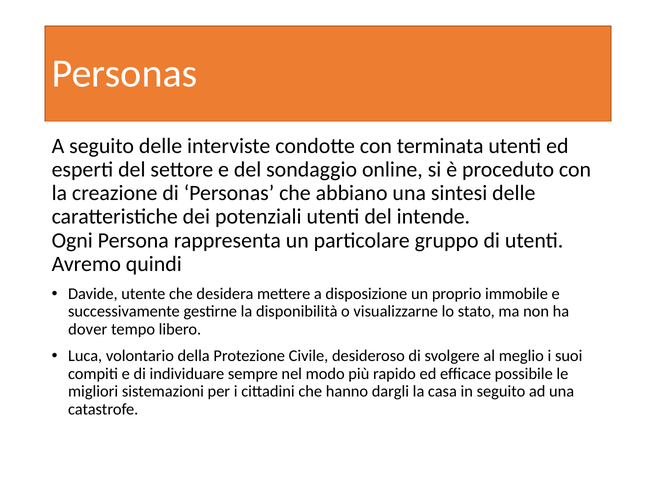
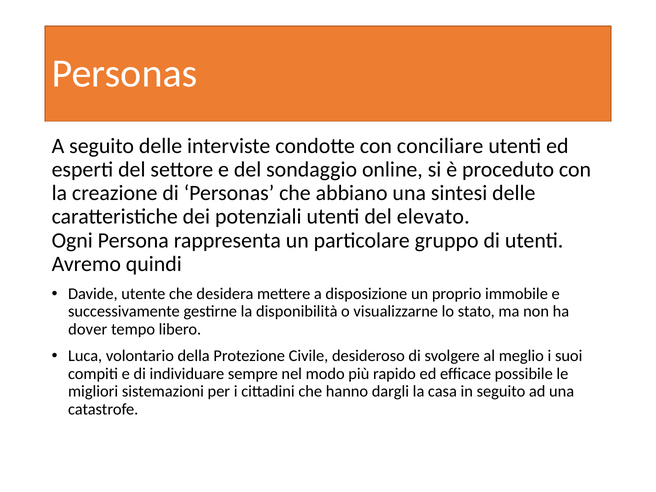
terminata: terminata -> conciliare
intende: intende -> elevato
